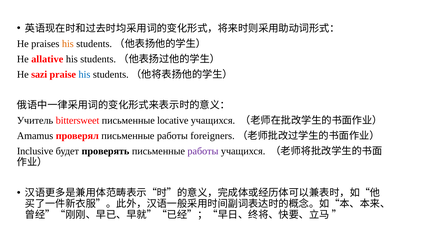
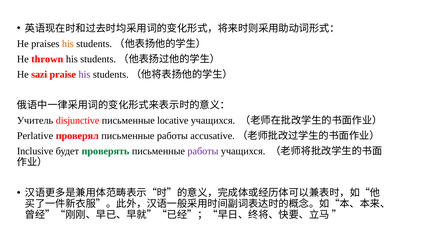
allative: allative -> thrown
his at (84, 74) colour: blue -> purple
bittersweet: bittersweet -> disjunctive
Amamus: Amamus -> Perlative
foreigners: foreigners -> accusative
проверять colour: black -> green
